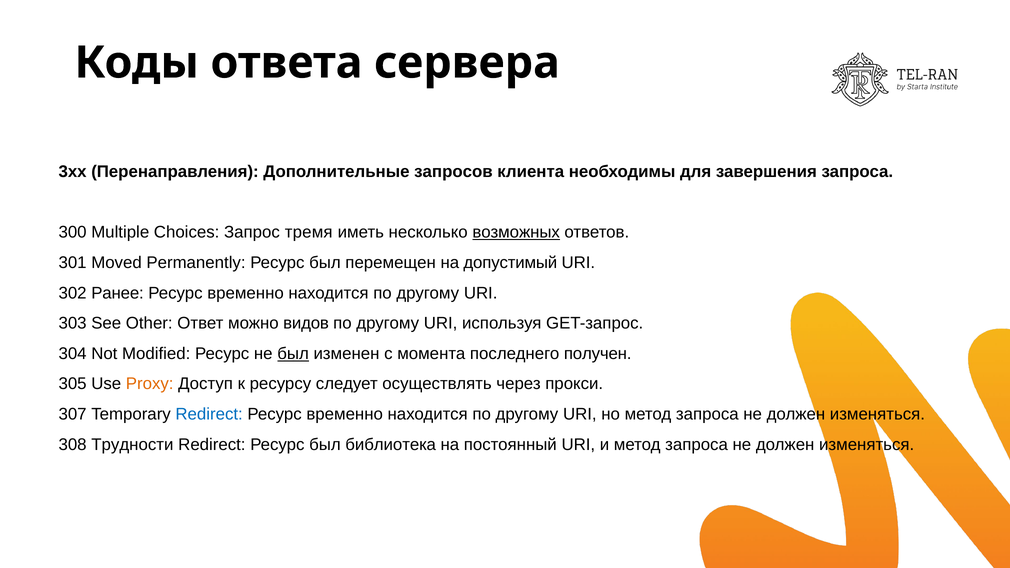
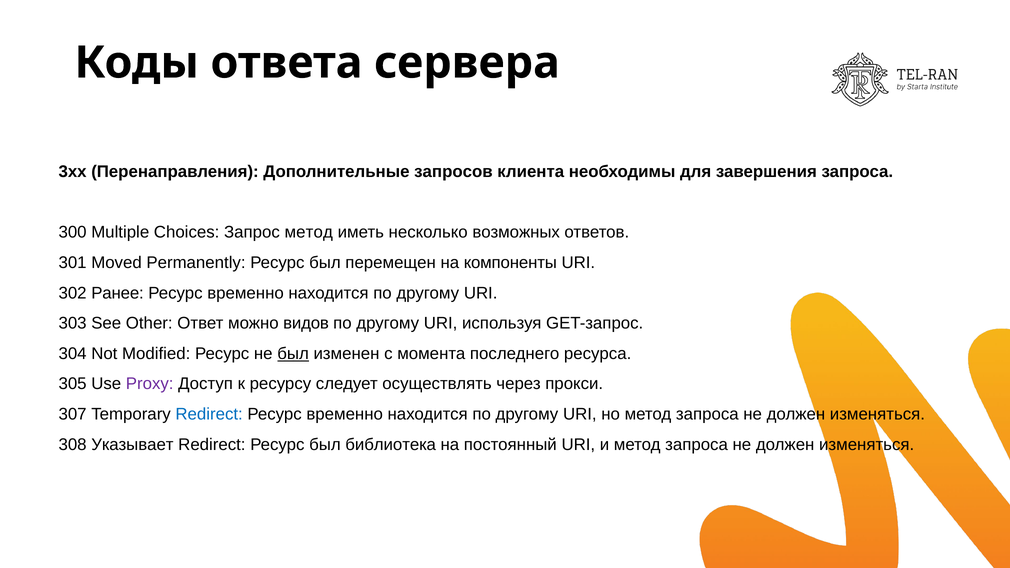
Запрос тремя: тремя -> метод
возможных underline: present -> none
допустимый: допустимый -> компоненты
получен: получен -> ресурса
Proxy colour: orange -> purple
Трудности: Трудности -> Указывает
